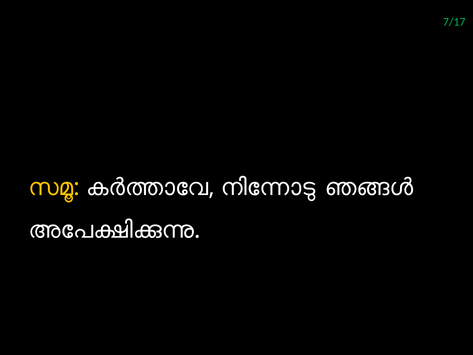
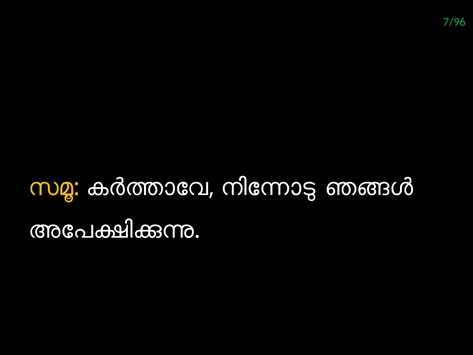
7/17: 7/17 -> 7/96
